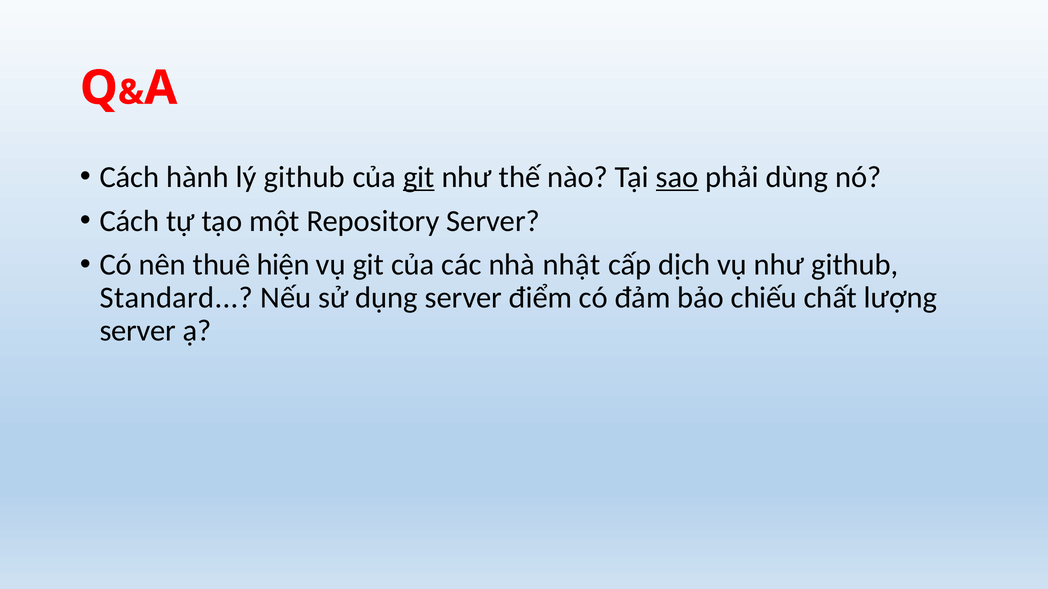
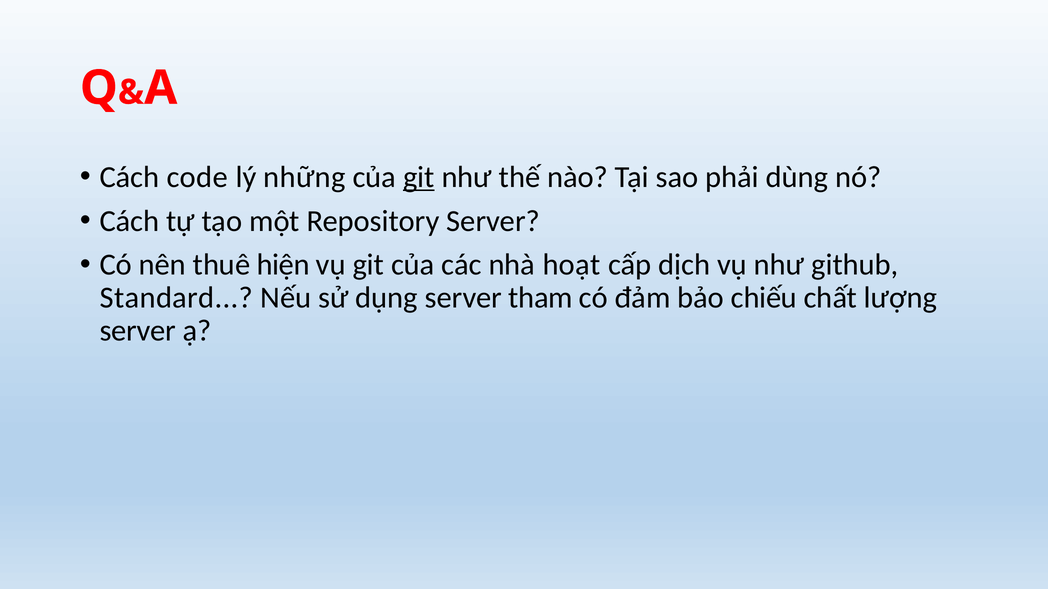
hành: hành -> code
lý github: github -> những
sao underline: present -> none
nhật: nhật -> hoạt
điểm: điểm -> tham
